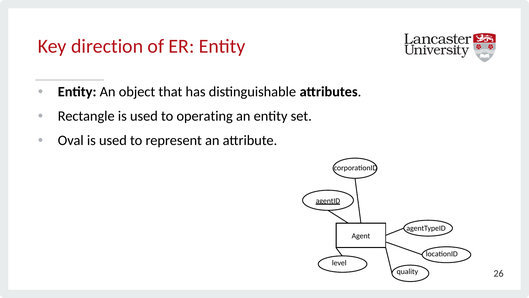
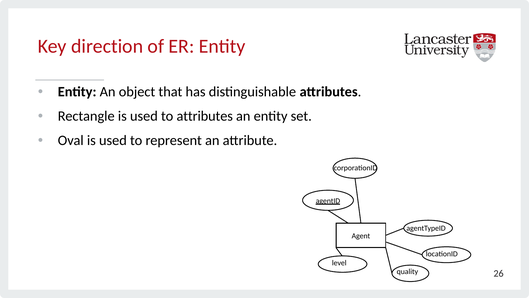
to operating: operating -> attributes
